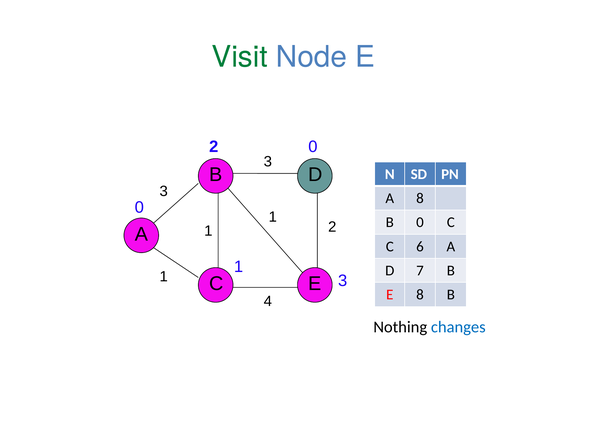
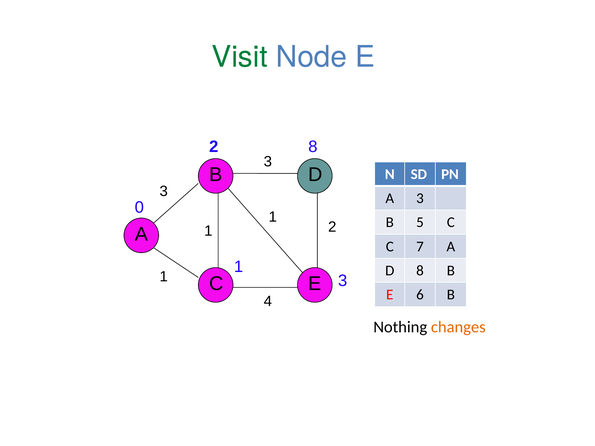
2 0: 0 -> 8
A 8: 8 -> 3
B 0: 0 -> 5
6: 6 -> 7
D 7: 7 -> 8
E 8: 8 -> 6
changes colour: blue -> orange
